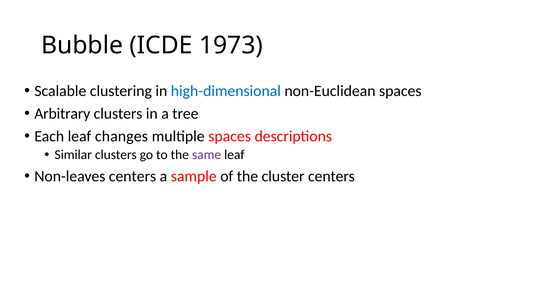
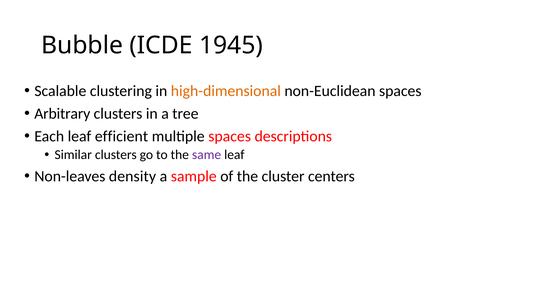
1973: 1973 -> 1945
high-dimensional colour: blue -> orange
changes: changes -> efficient
Non-leaves centers: centers -> density
